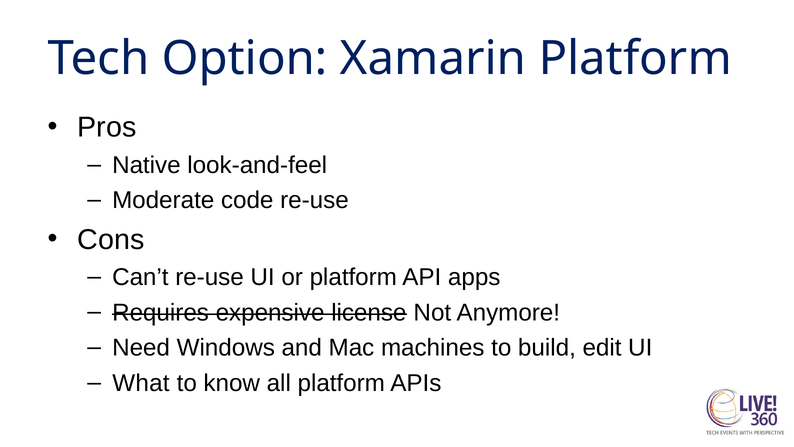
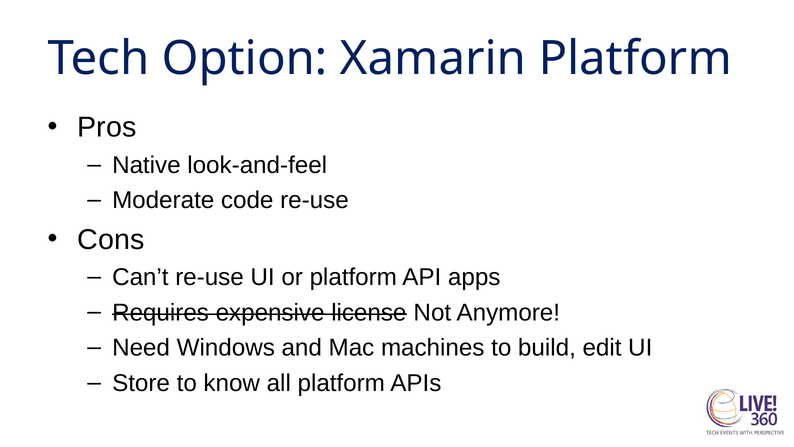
What: What -> Store
